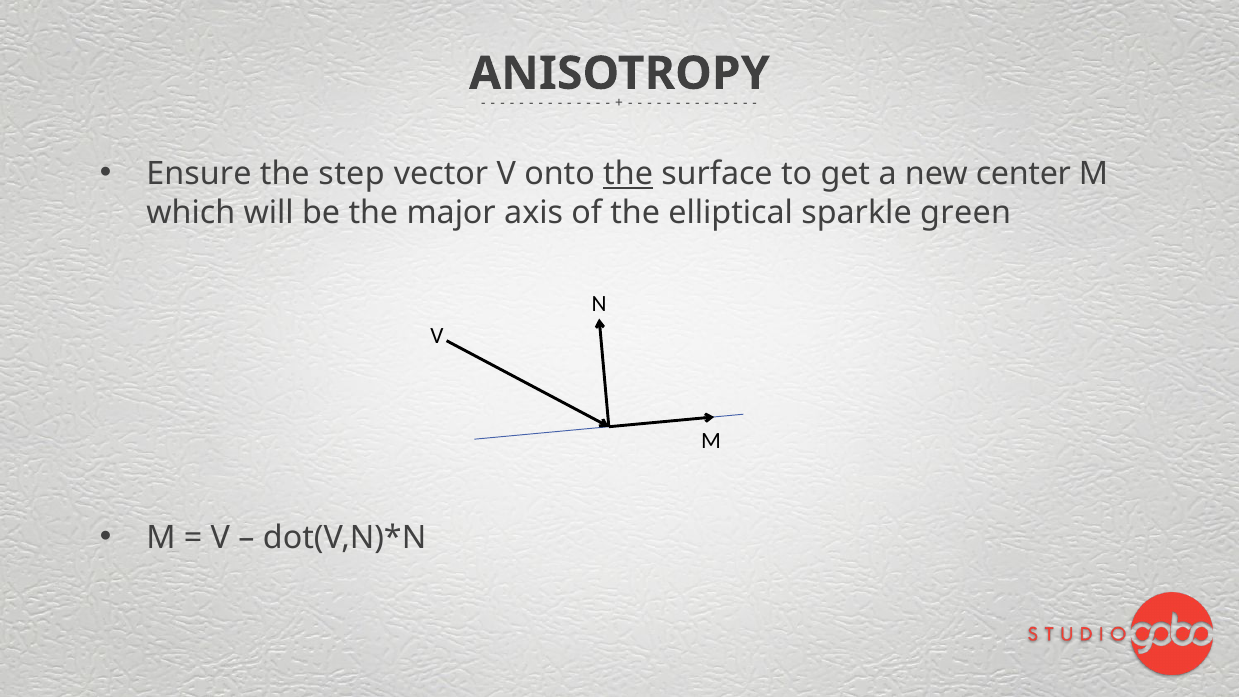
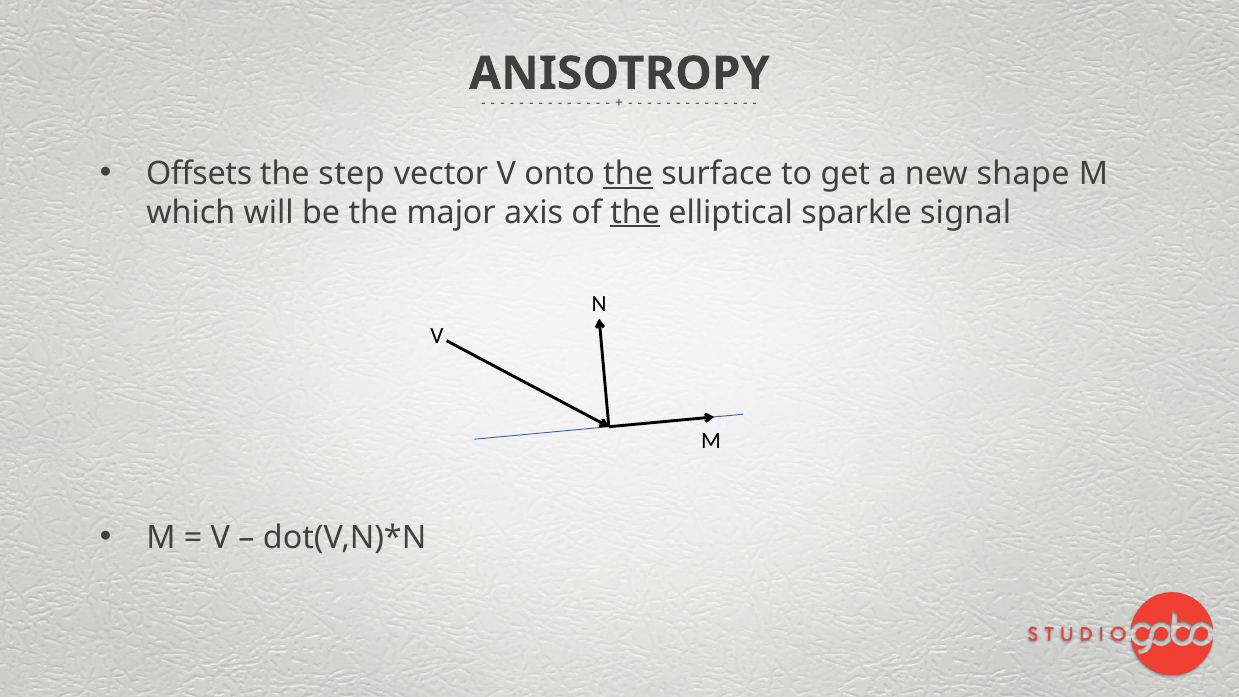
Ensure: Ensure -> Offsets
center: center -> shape
the at (635, 212) underline: none -> present
green: green -> signal
